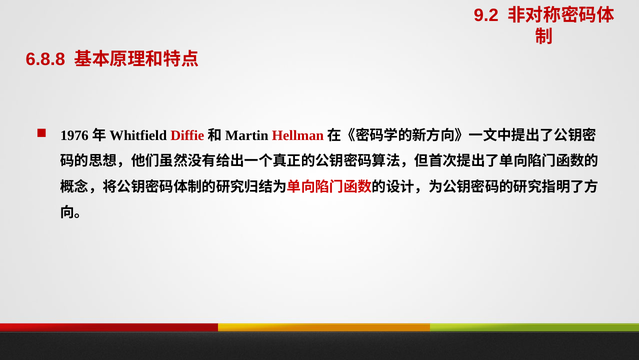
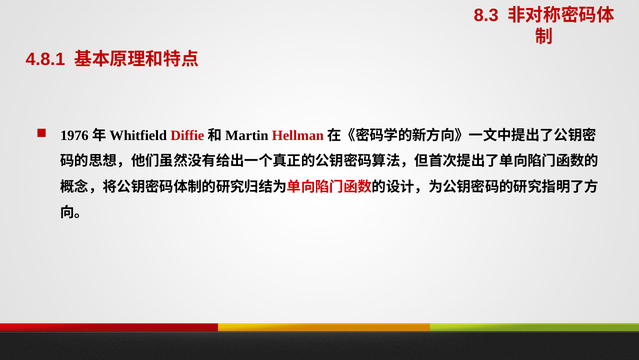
9.2: 9.2 -> 8.3
6.8.8: 6.8.8 -> 4.8.1
